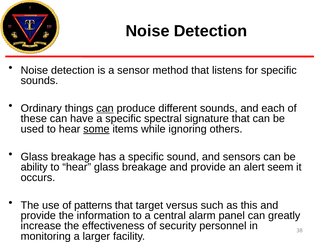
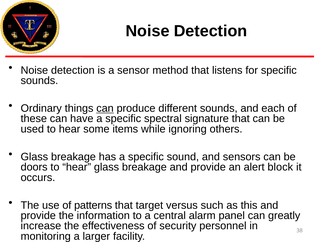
some underline: present -> none
ability: ability -> doors
seem: seem -> block
